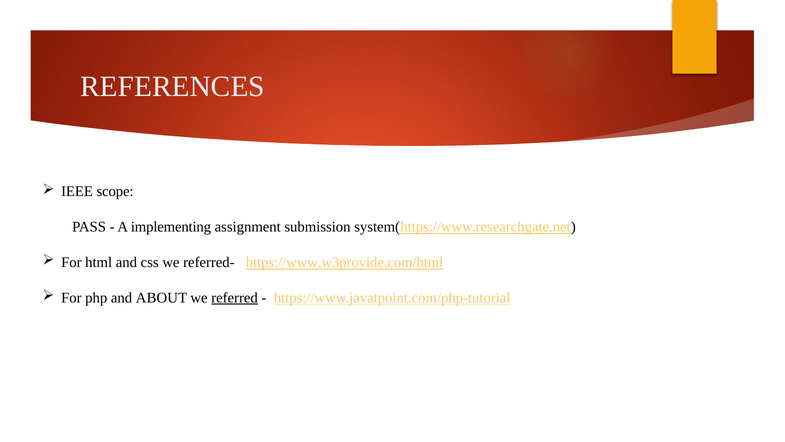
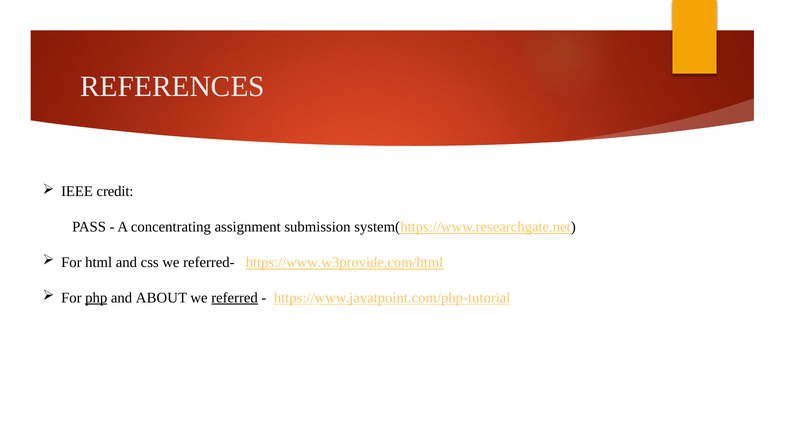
scope: scope -> credit
implementing: implementing -> concentrating
php underline: none -> present
